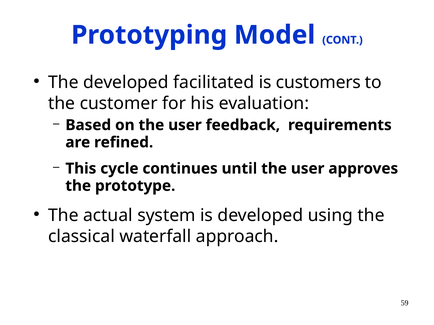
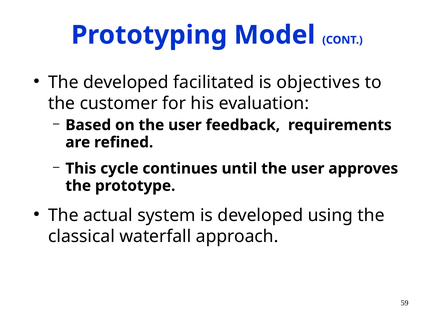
customers: customers -> objectives
